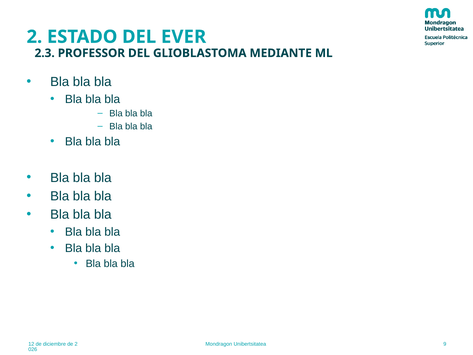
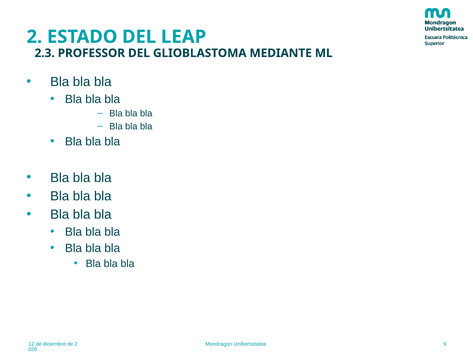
EVER: EVER -> LEAP
